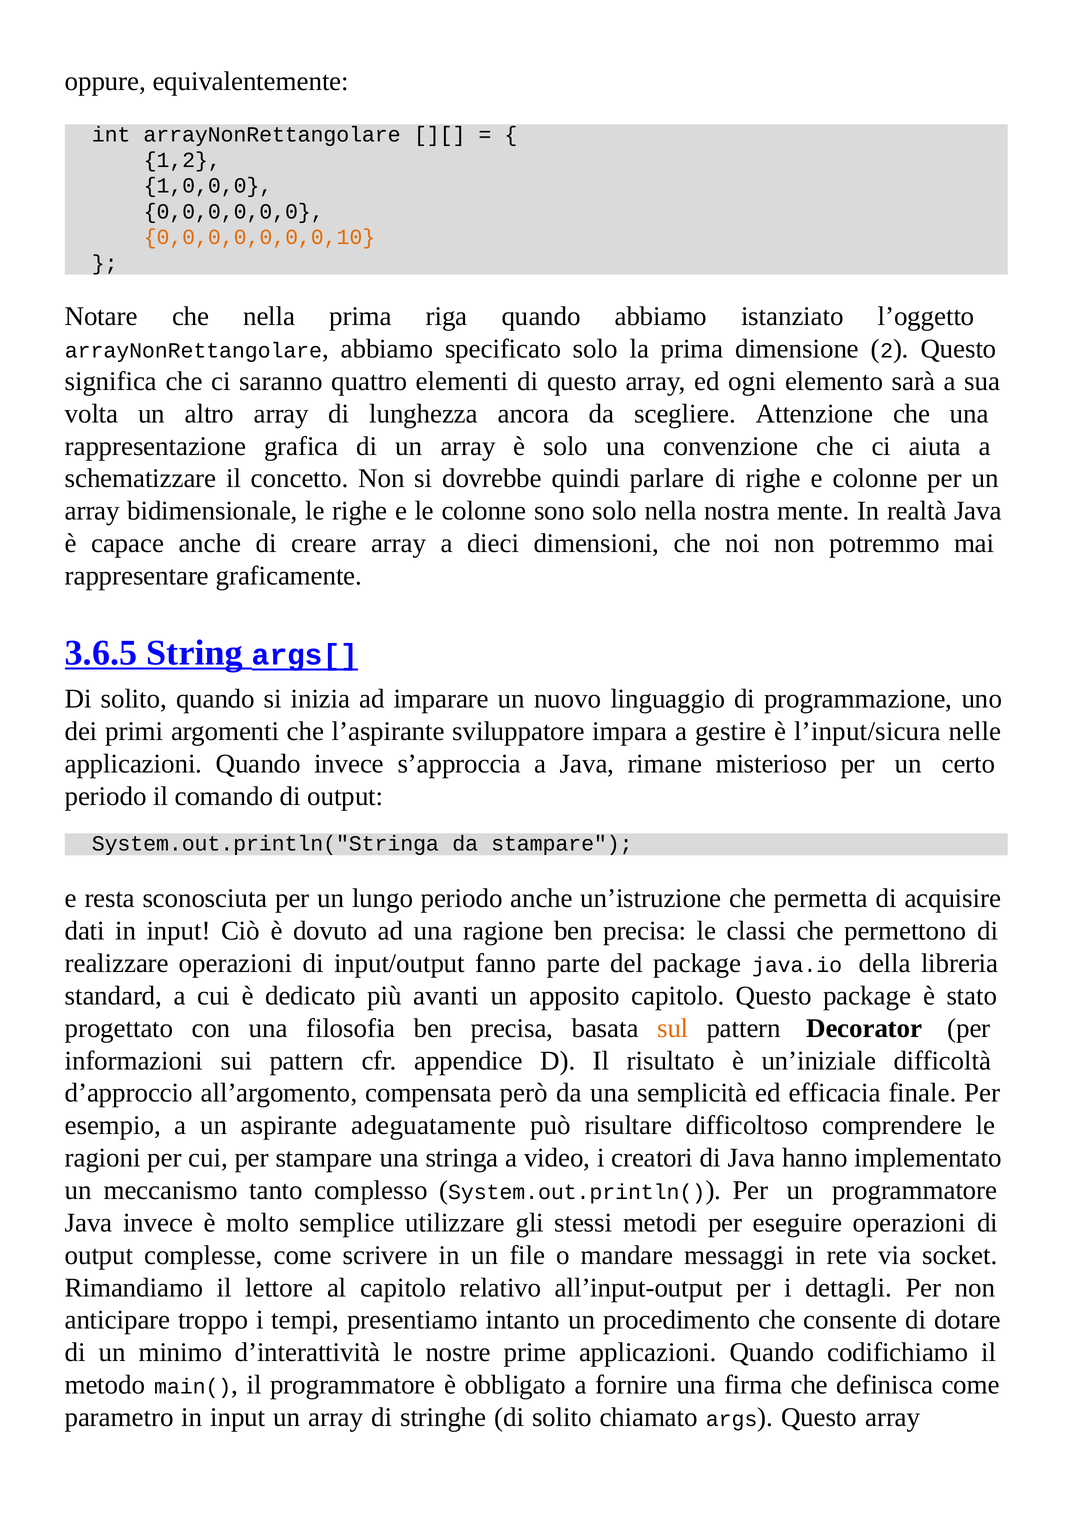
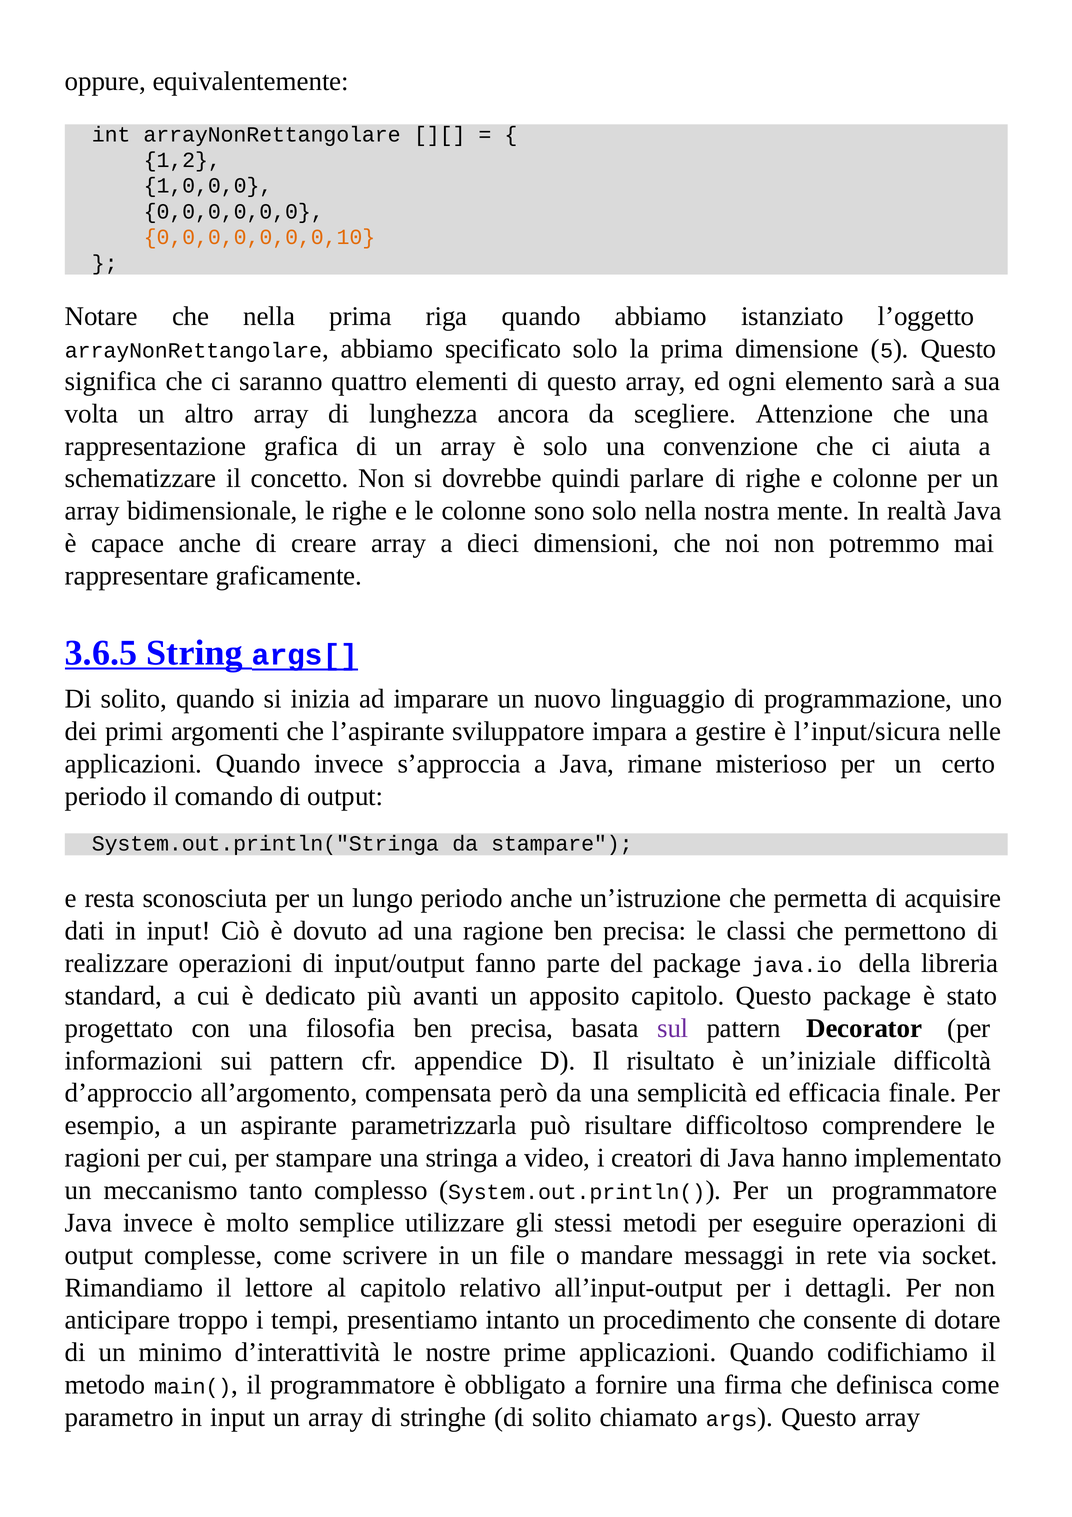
2: 2 -> 5
sul colour: orange -> purple
adeguatamente: adeguatamente -> parametrizzarla
